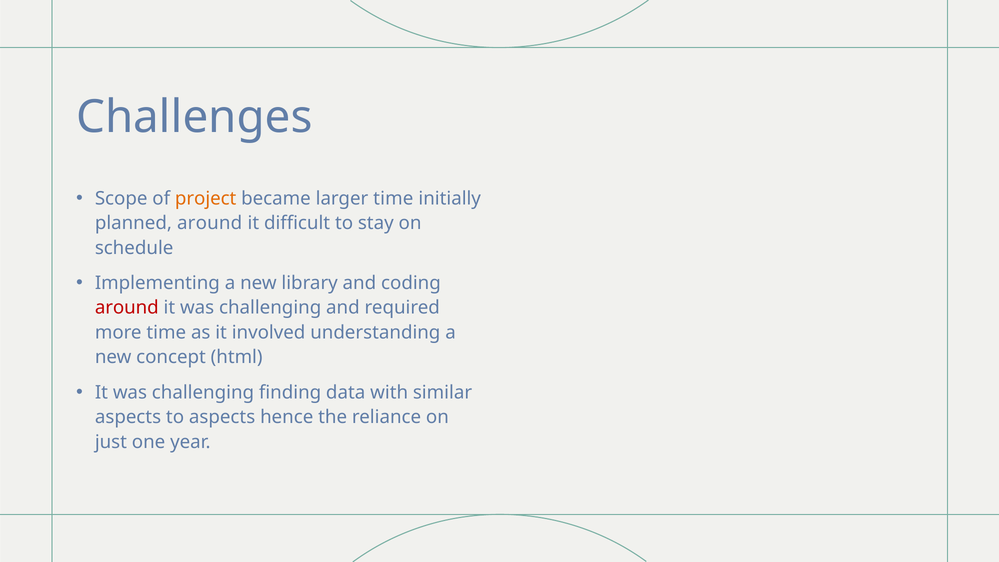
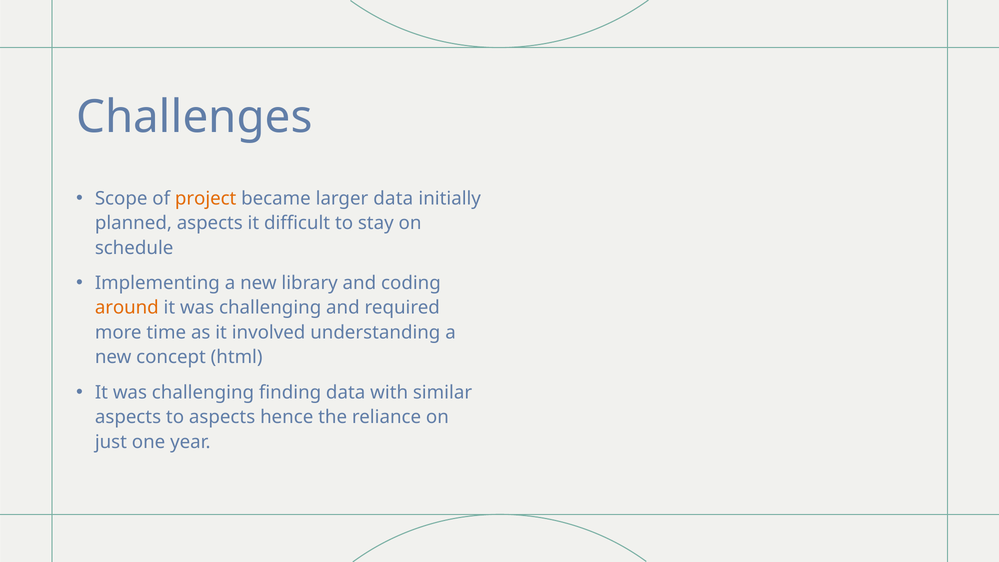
larger time: time -> data
planned around: around -> aspects
around at (127, 308) colour: red -> orange
